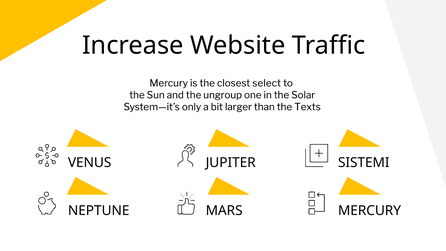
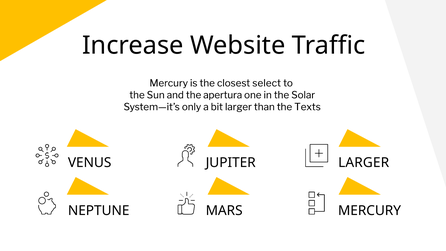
ungroup: ungroup -> apertura
JUPITER SISTEMI: SISTEMI -> LARGER
